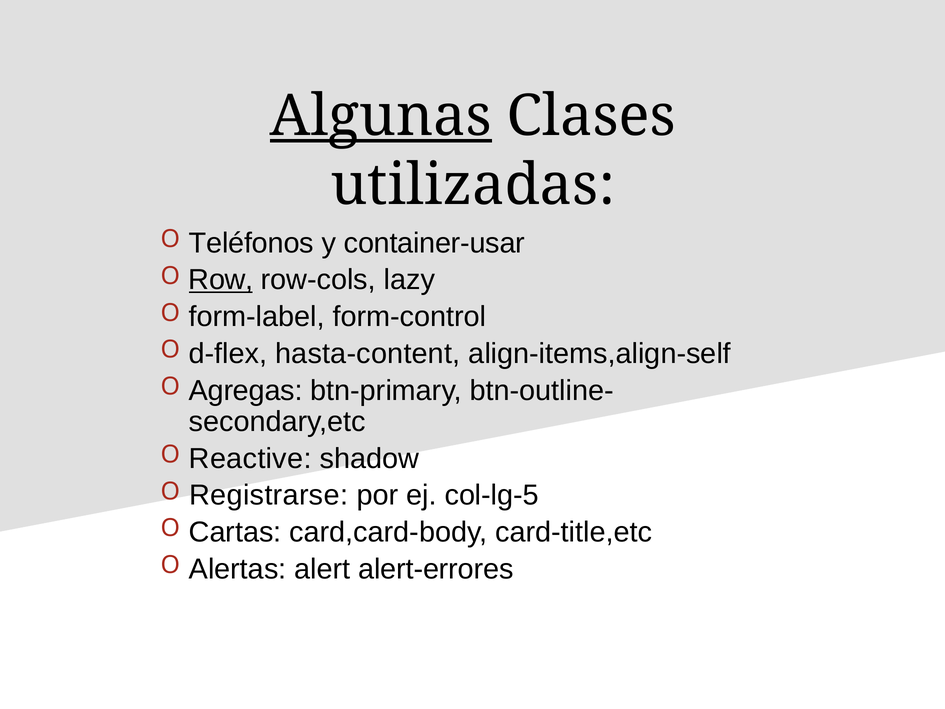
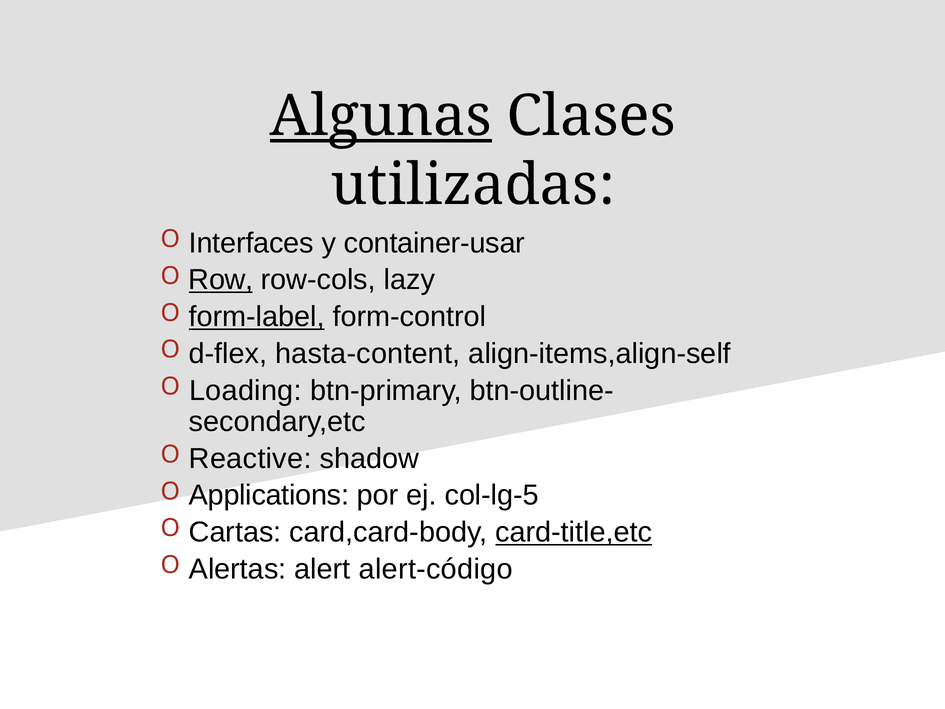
Teléfonos: Teléfonos -> Interfaces
form-label underline: none -> present
Agregas: Agregas -> Loading
Registrarse: Registrarse -> Applications
card-title,etc underline: none -> present
alert-errores: alert-errores -> alert-código
